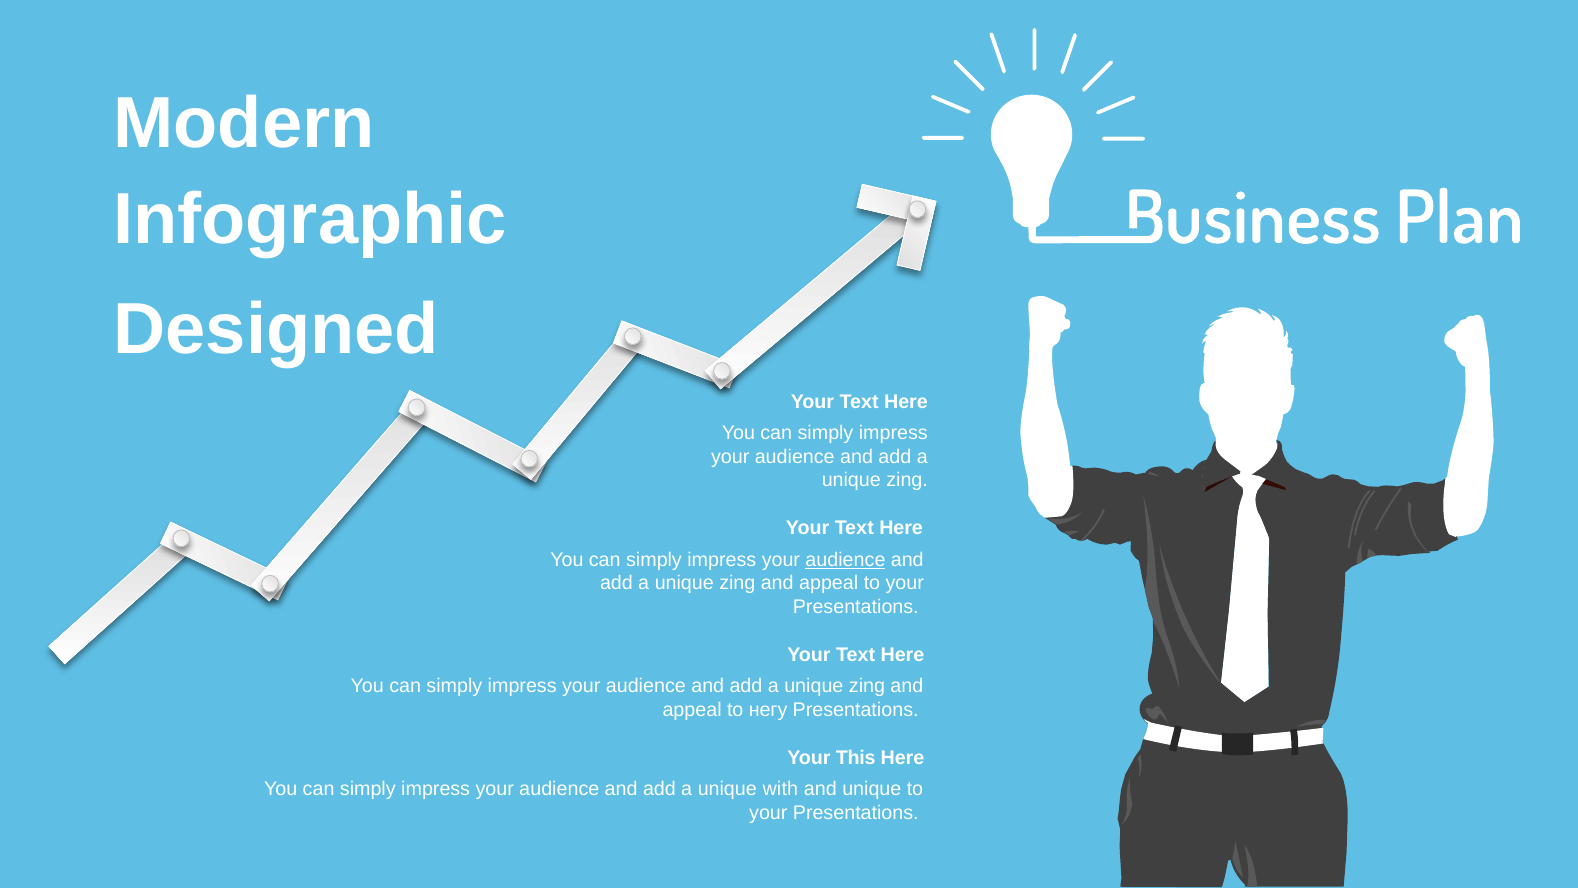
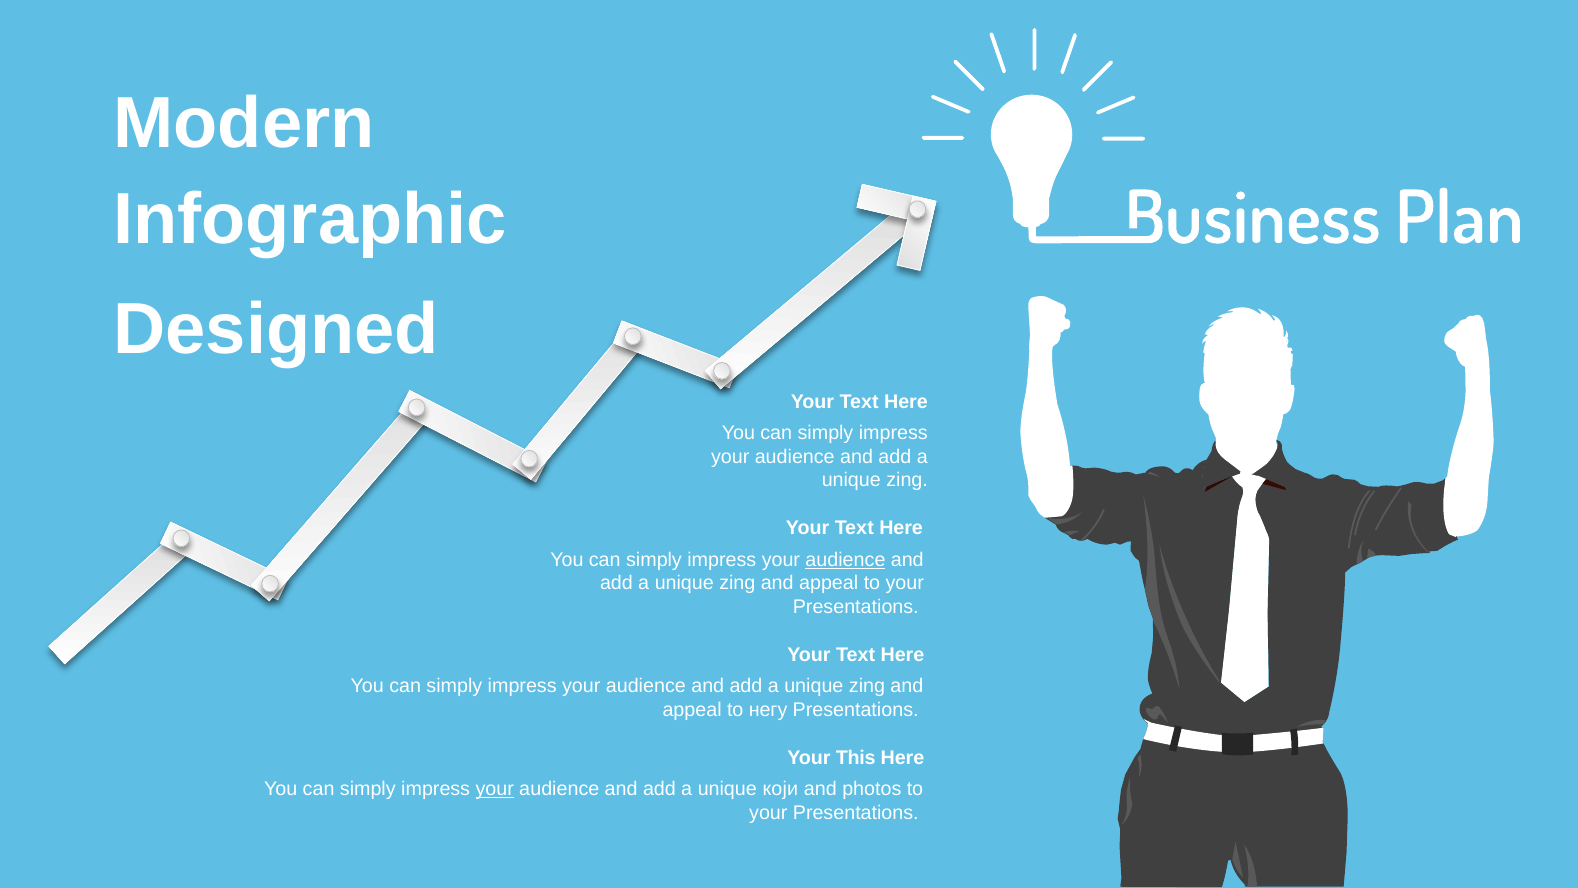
your at (495, 789) underline: none -> present
with: with -> који
and unique: unique -> photos
